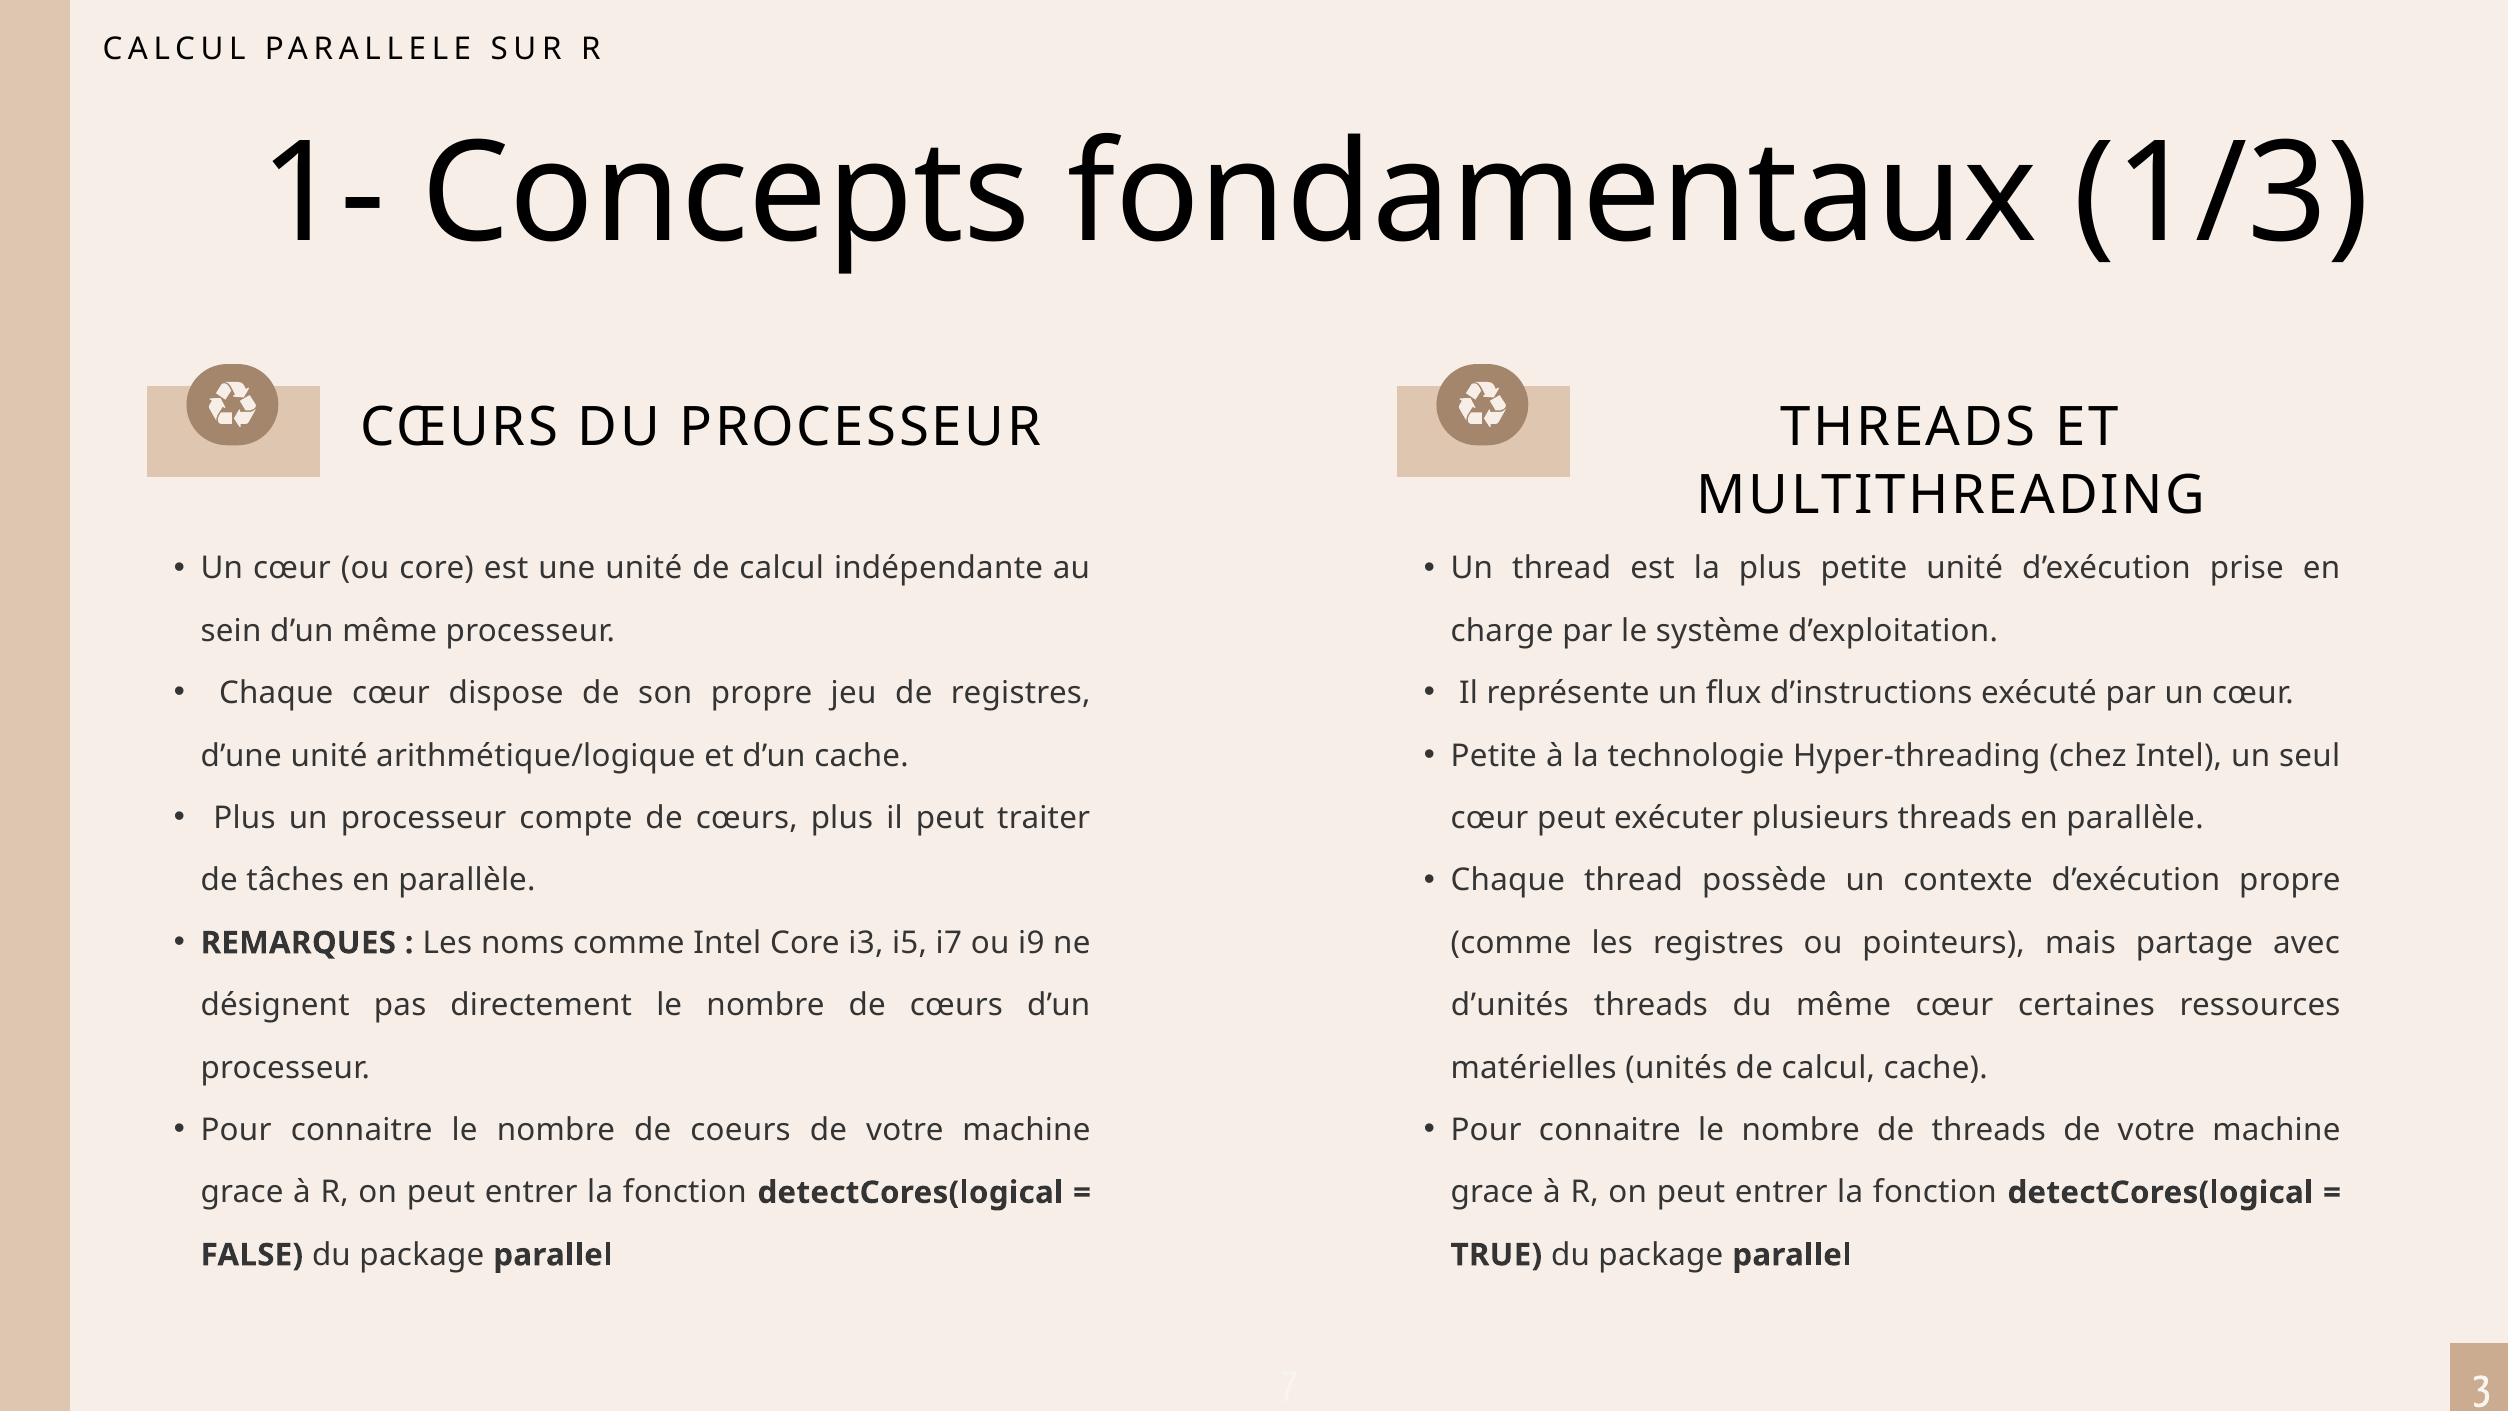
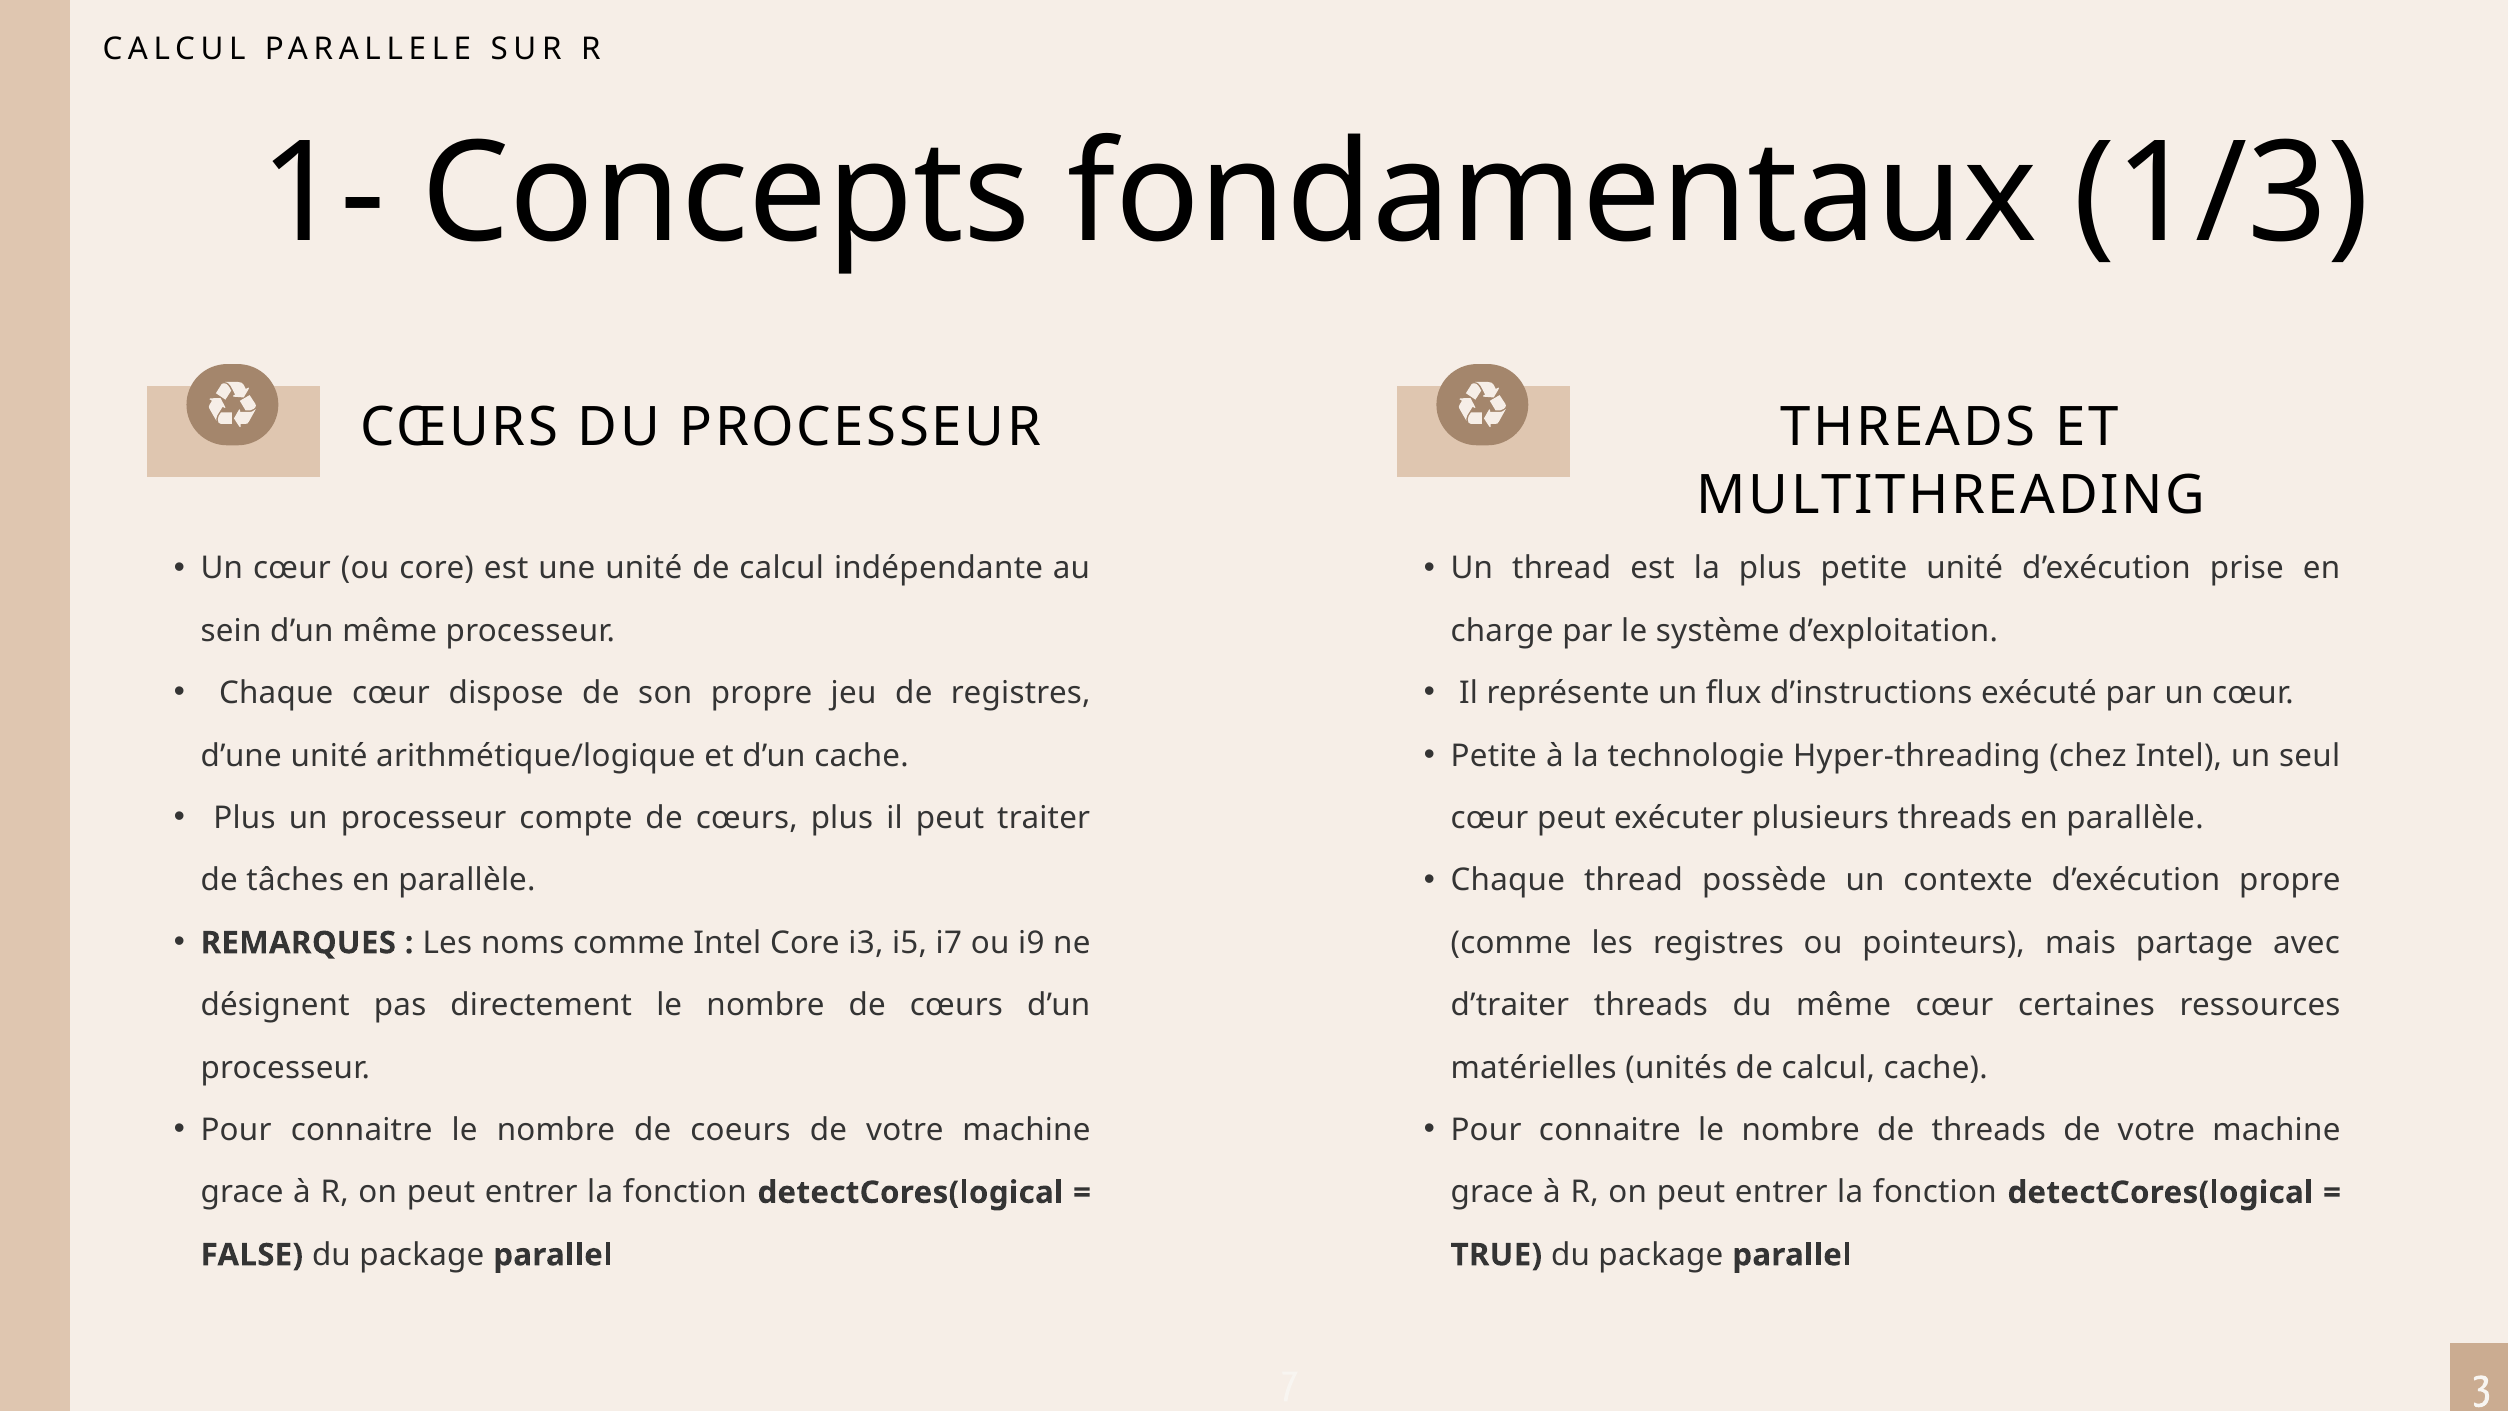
d’unités: d’unités -> d’traiter
